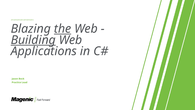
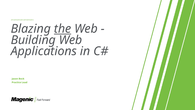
Building underline: present -> none
